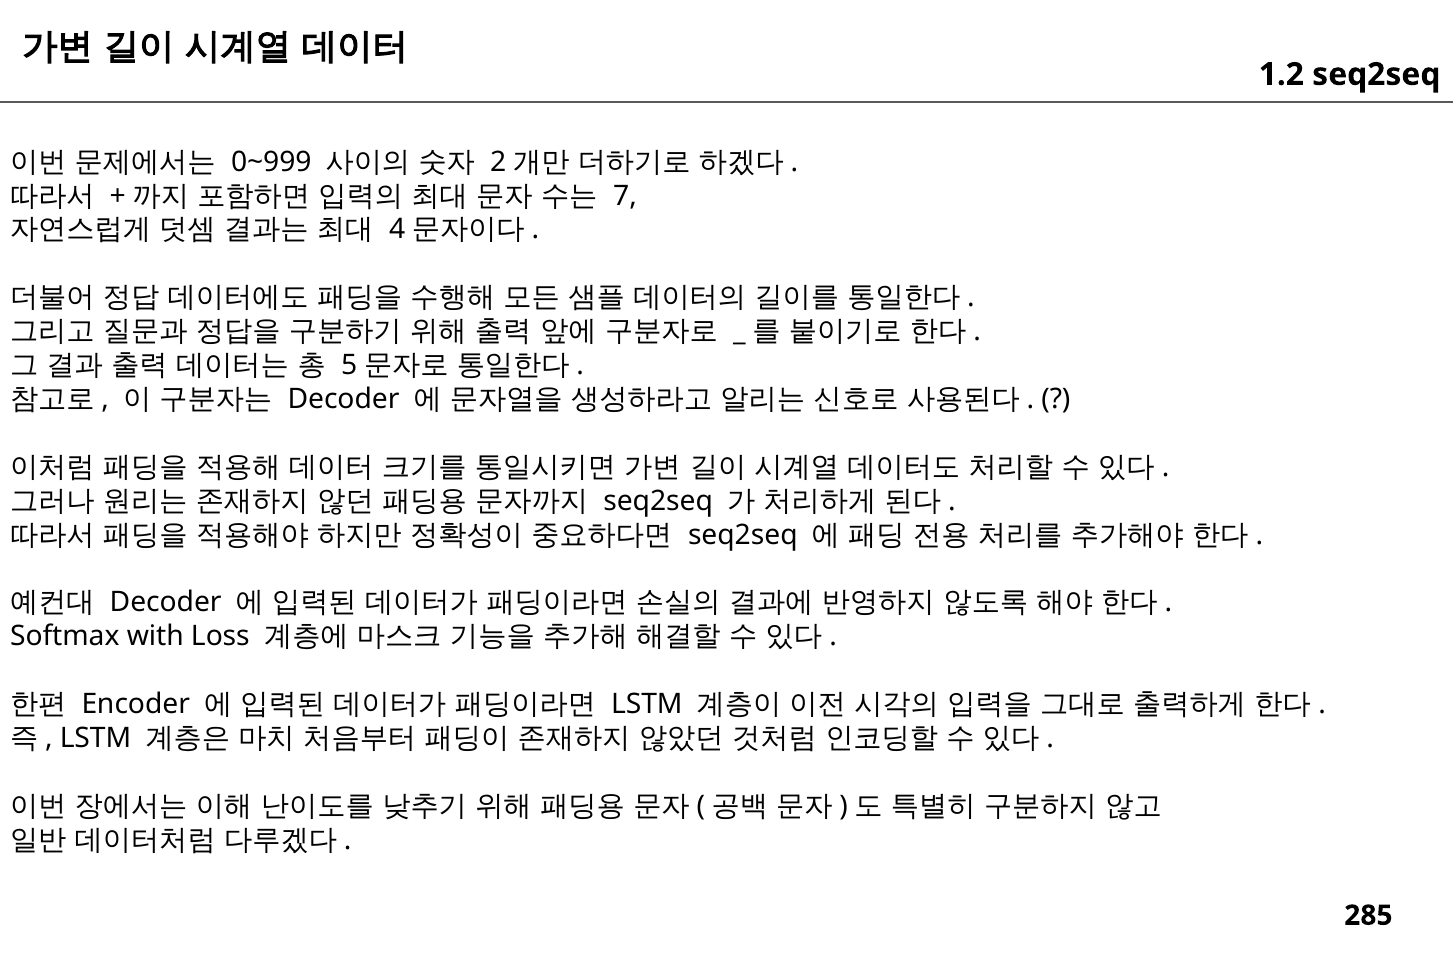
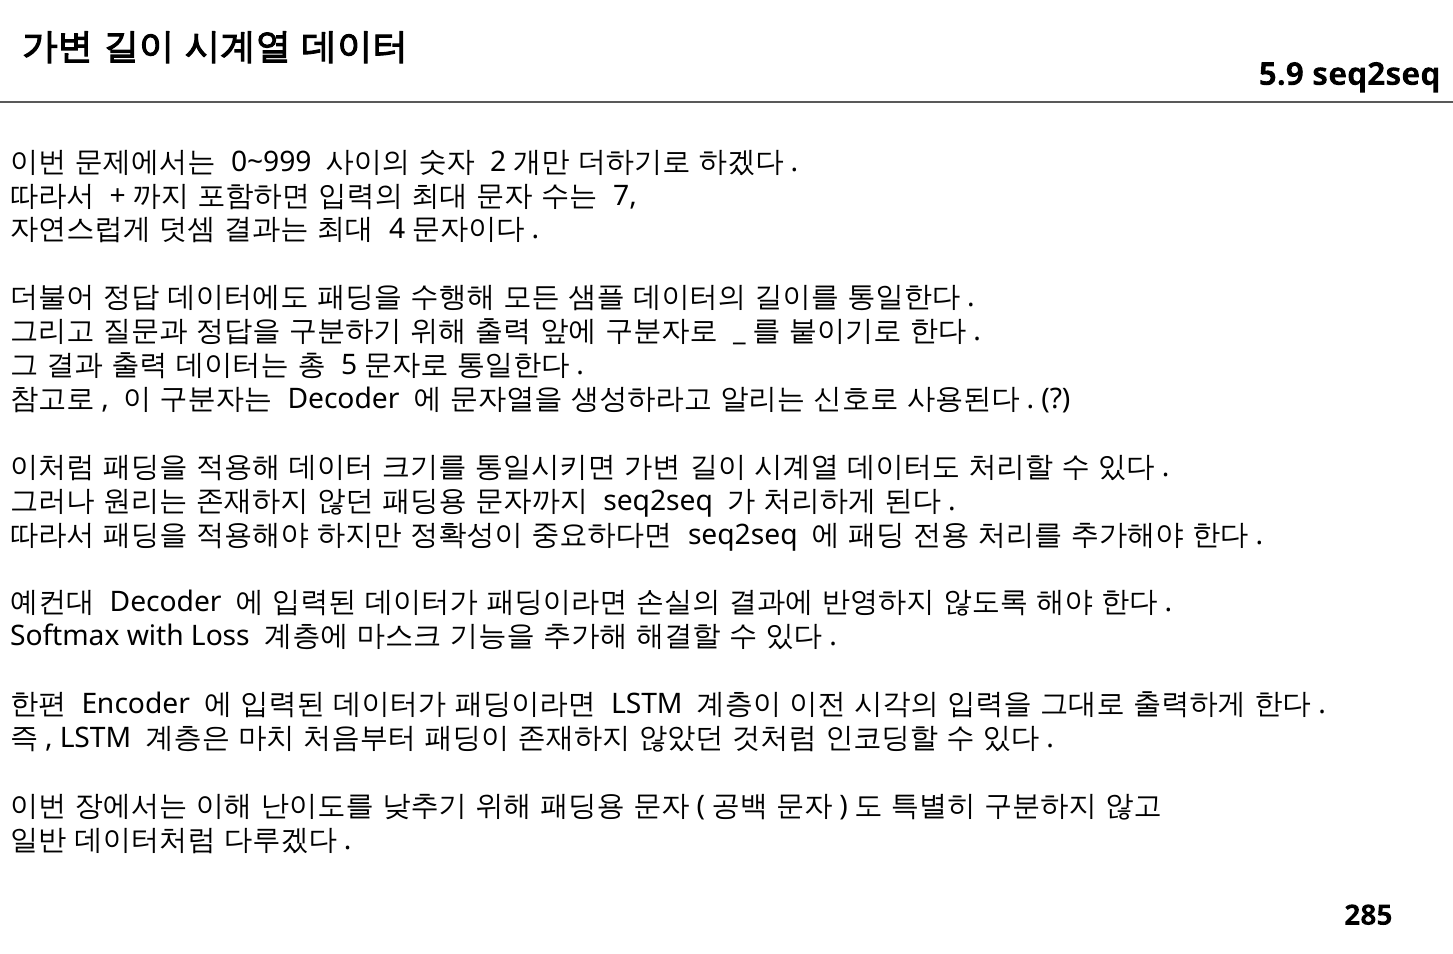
1.2: 1.2 -> 5.9
